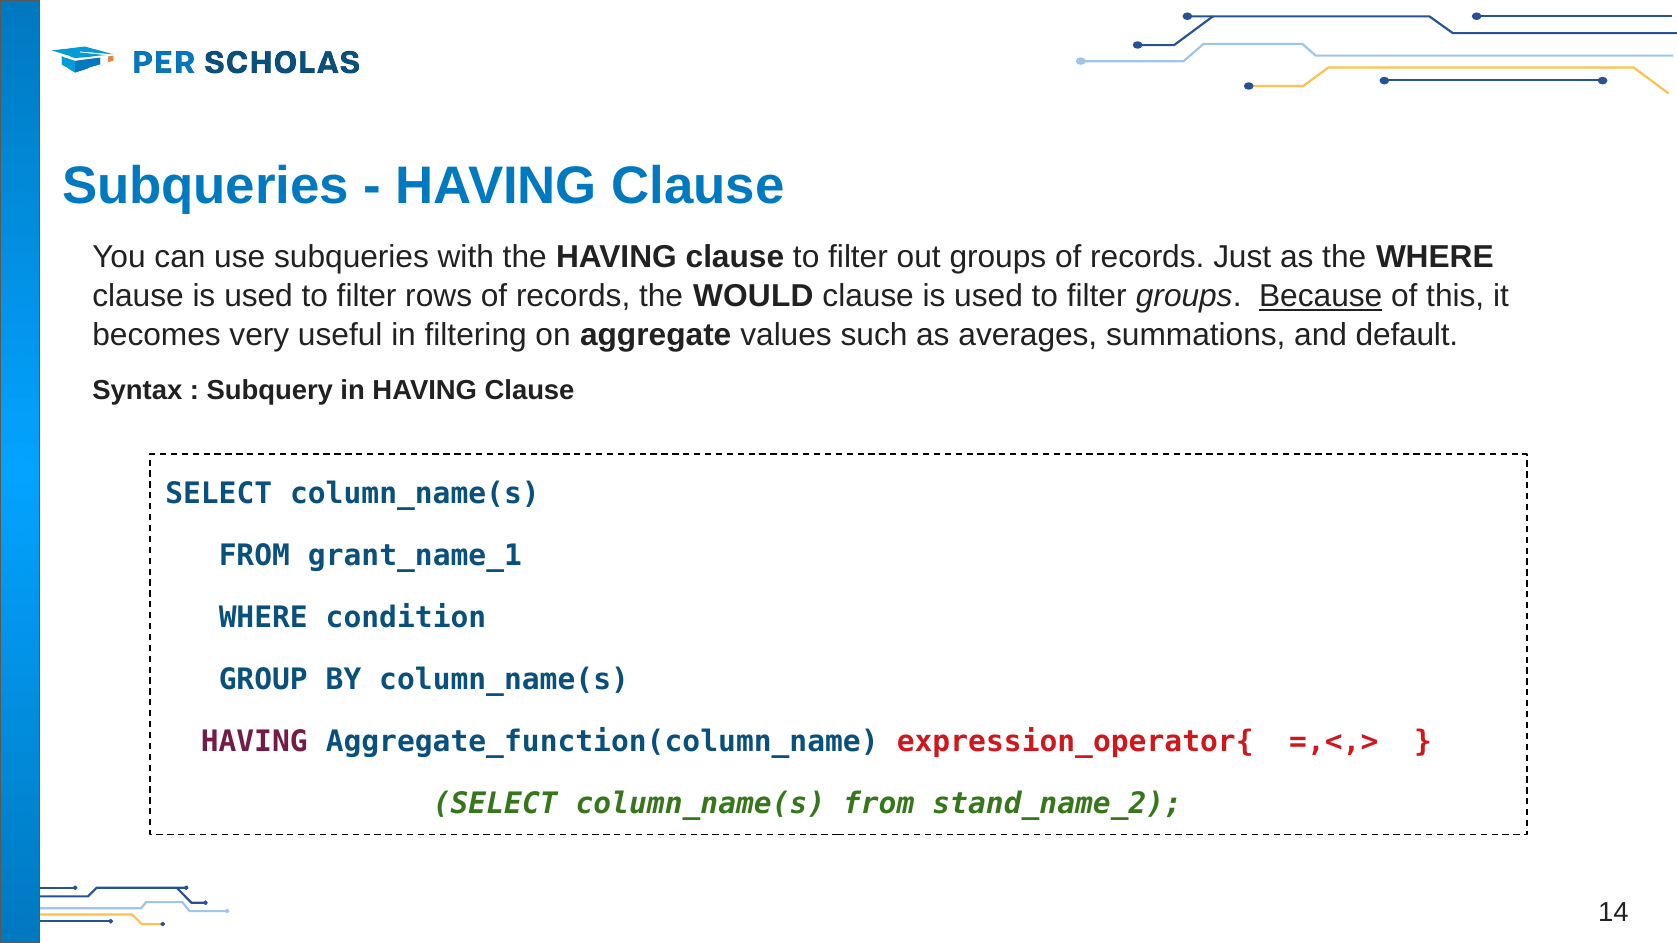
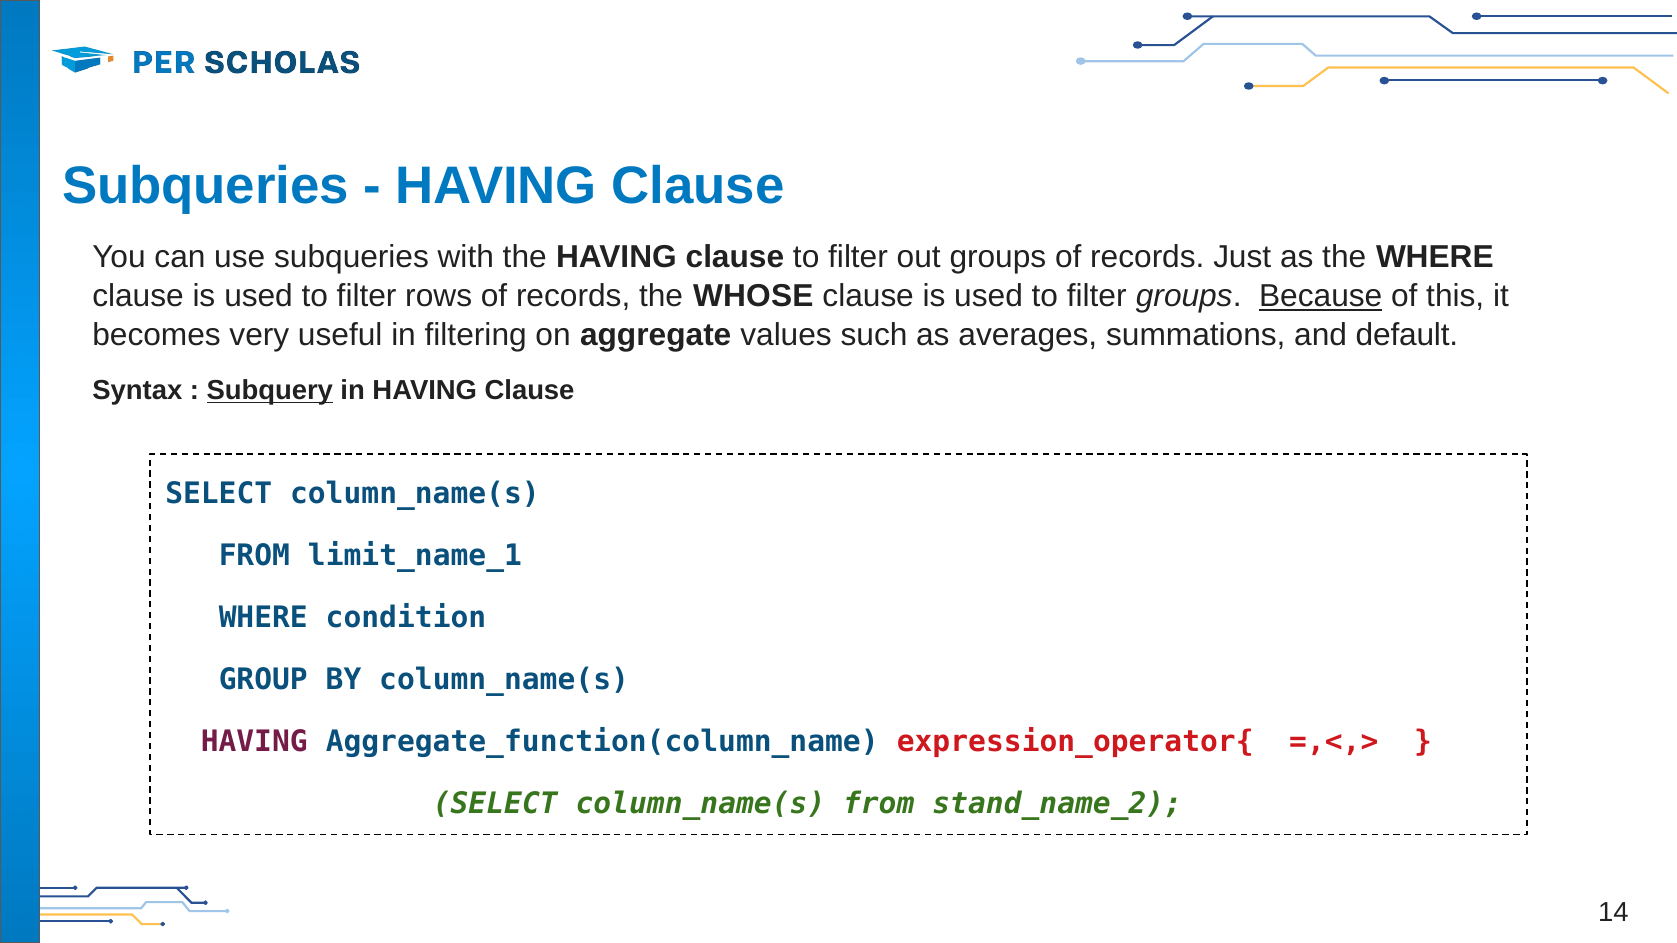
WOULD: WOULD -> WHOSE
Subquery underline: none -> present
grant_name_1: grant_name_1 -> limit_name_1
